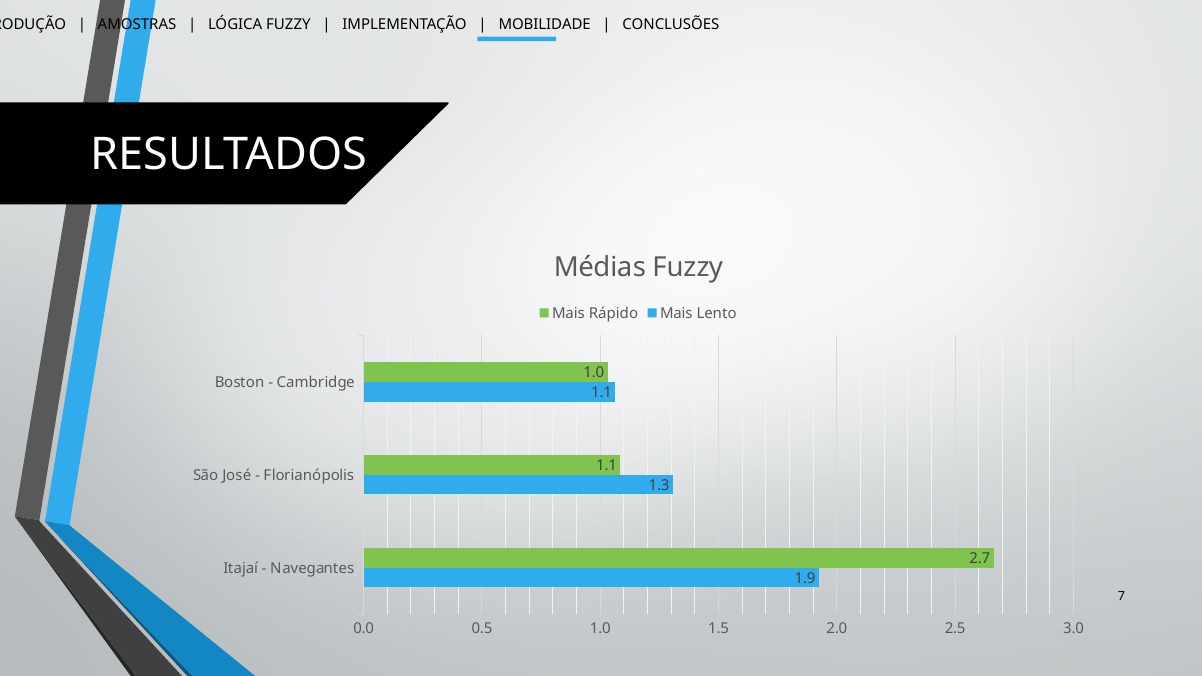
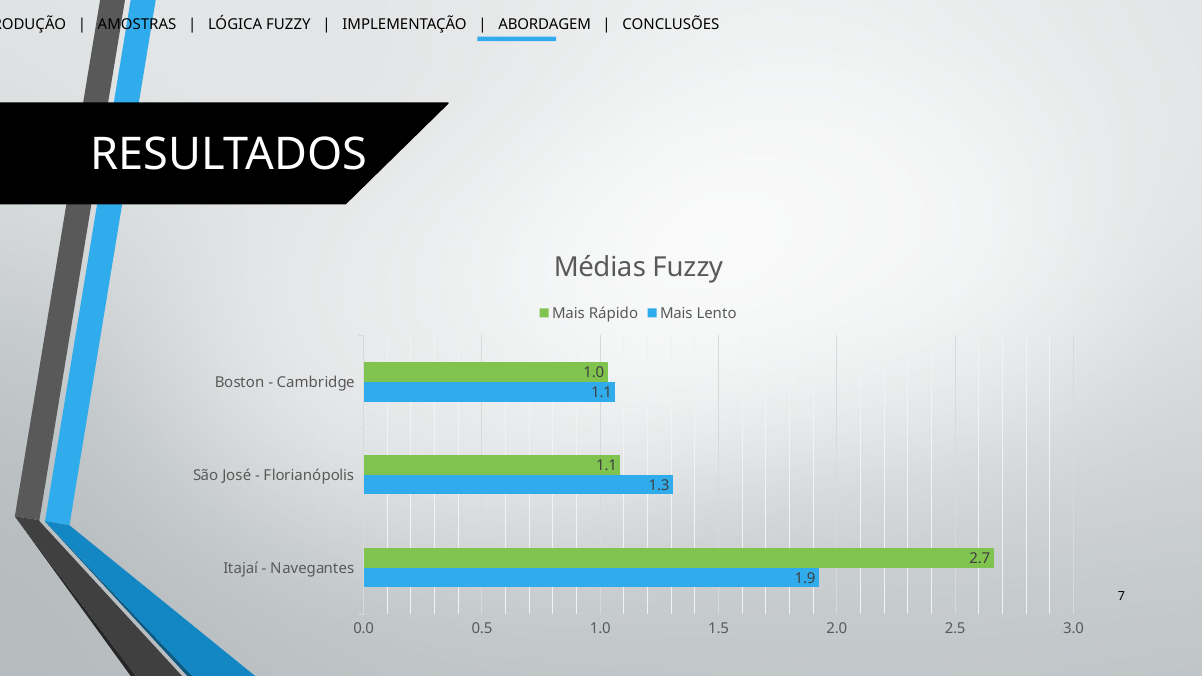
MOBILIDADE: MOBILIDADE -> ABORDAGEM
